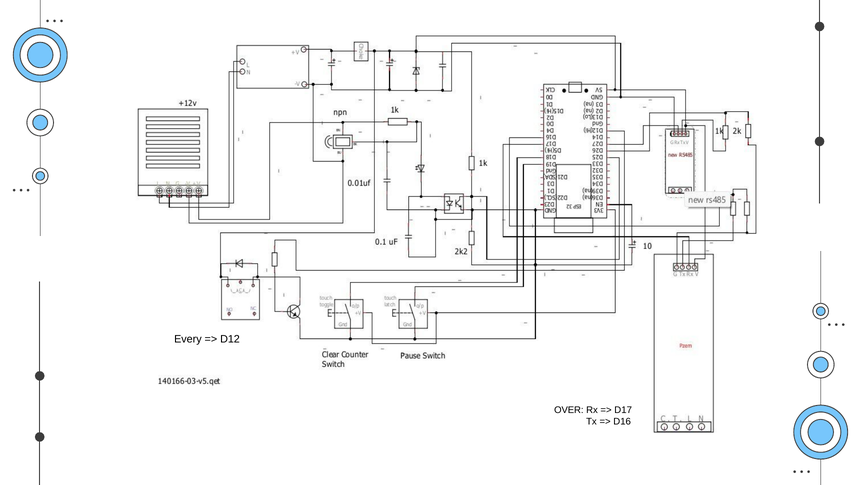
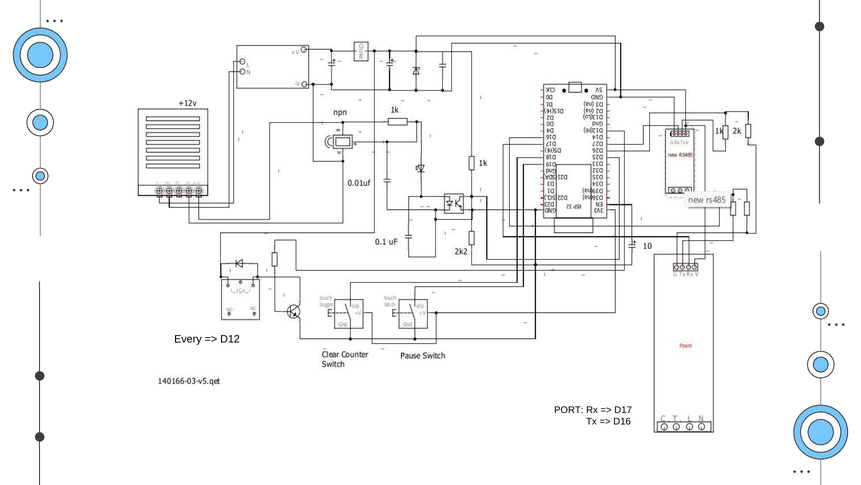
OVER: OVER -> PORT
